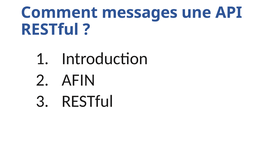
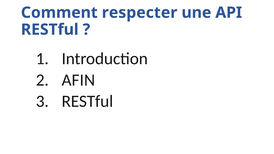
messages: messages -> respecter
